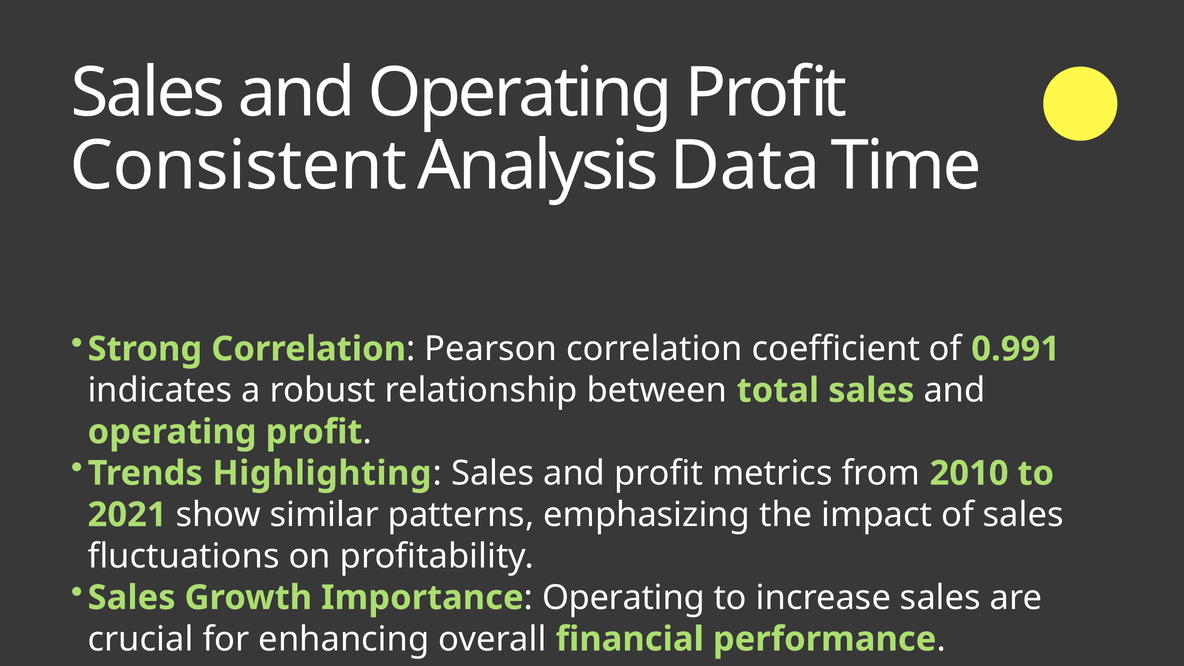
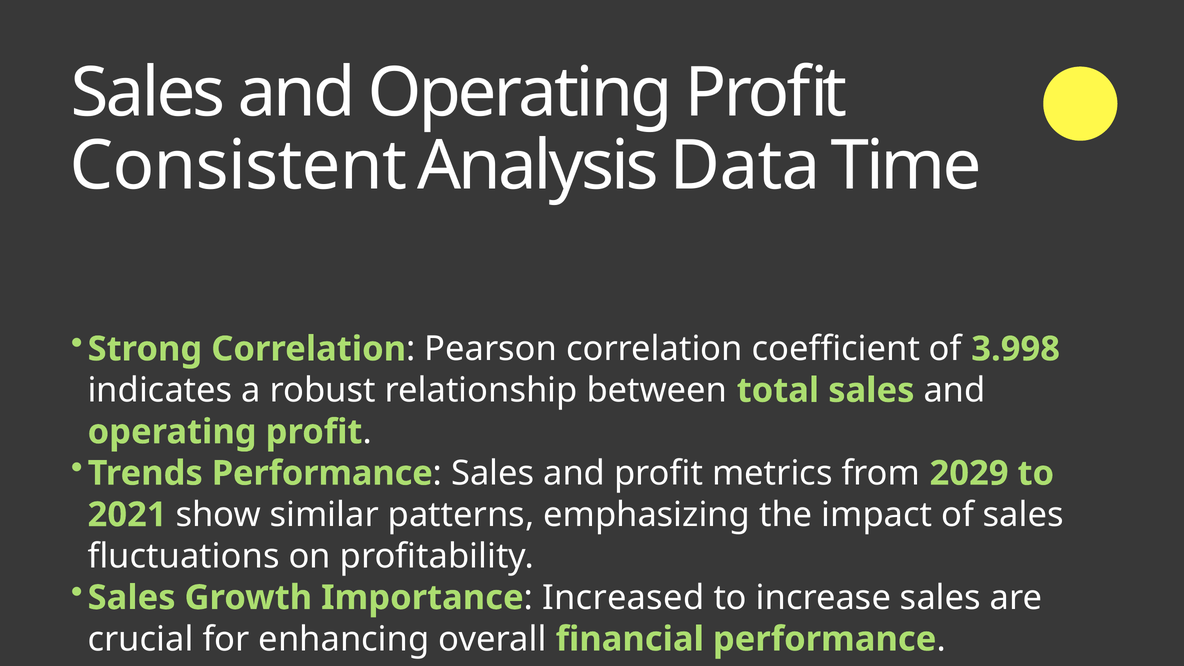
0.991: 0.991 -> 3.998
Trends Highlighting: Highlighting -> Performance
2010: 2010 -> 2029
Operating at (623, 598): Operating -> Increased
